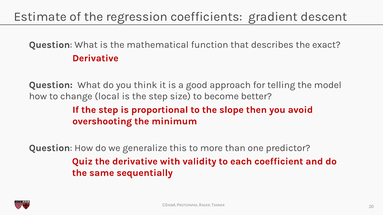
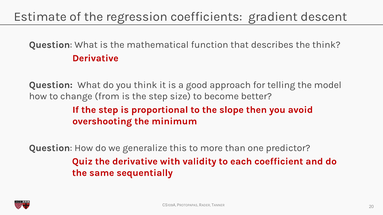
the exact: exact -> think
local: local -> from
